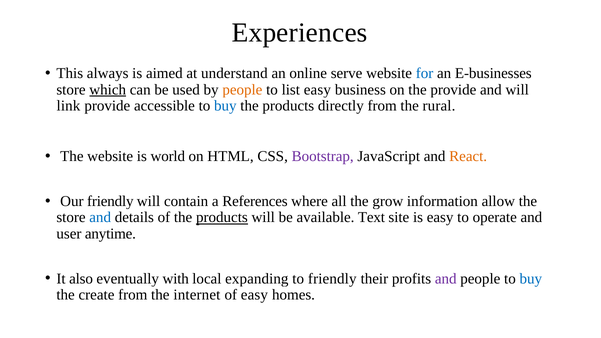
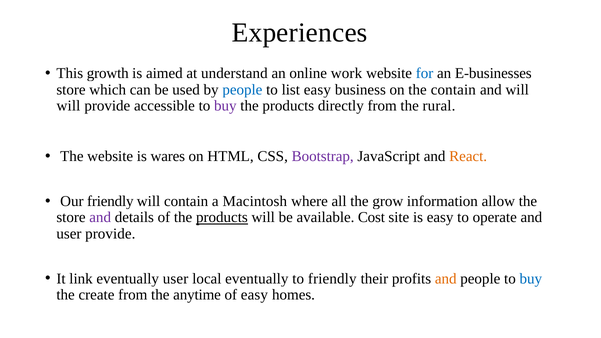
always: always -> growth
serve: serve -> work
which underline: present -> none
people at (242, 90) colour: orange -> blue
the provide: provide -> contain
link at (68, 106): link -> will
buy at (225, 106) colour: blue -> purple
world: world -> wares
References: References -> Macintosh
and at (100, 217) colour: blue -> purple
Text: Text -> Cost
user anytime: anytime -> provide
also: also -> link
eventually with: with -> user
local expanding: expanding -> eventually
and at (446, 279) colour: purple -> orange
internet: internet -> anytime
